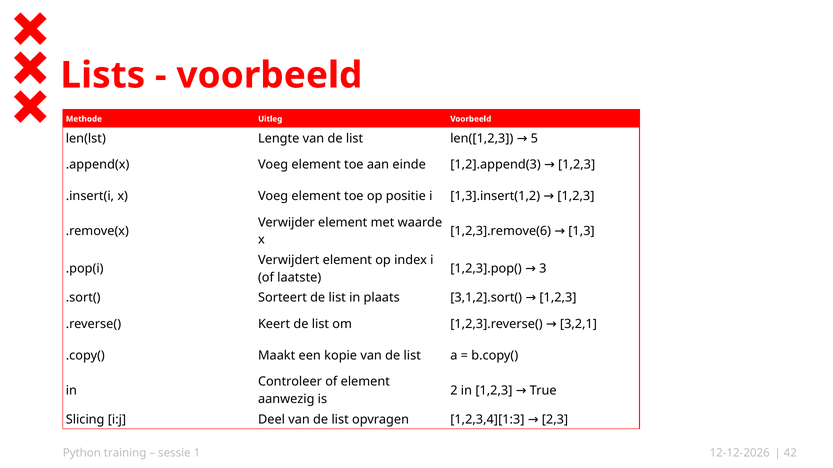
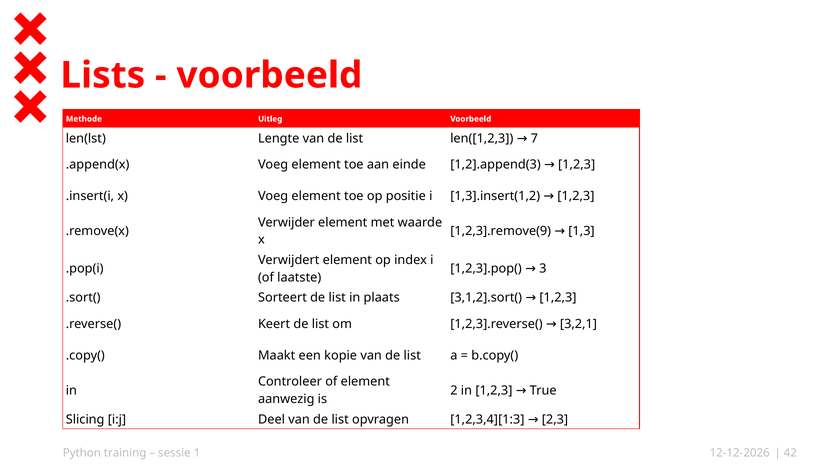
5: 5 -> 7
1,2,3].remove(6: 1,2,3].remove(6 -> 1,2,3].remove(9
